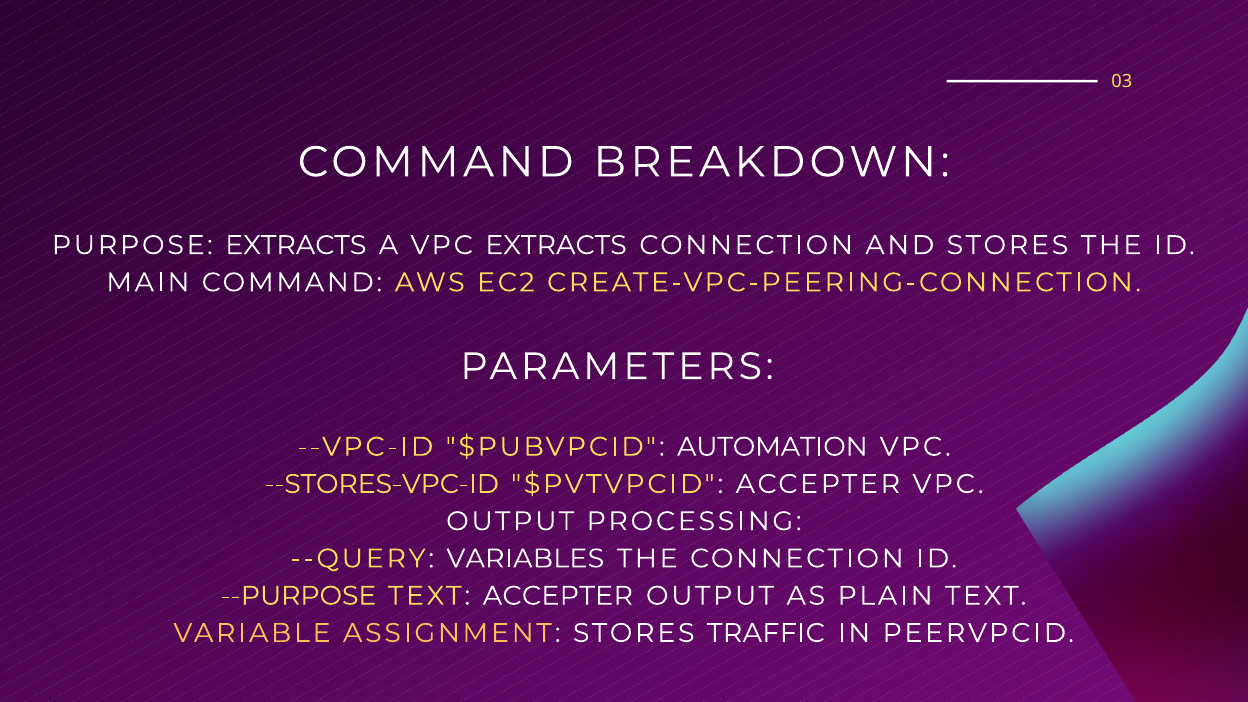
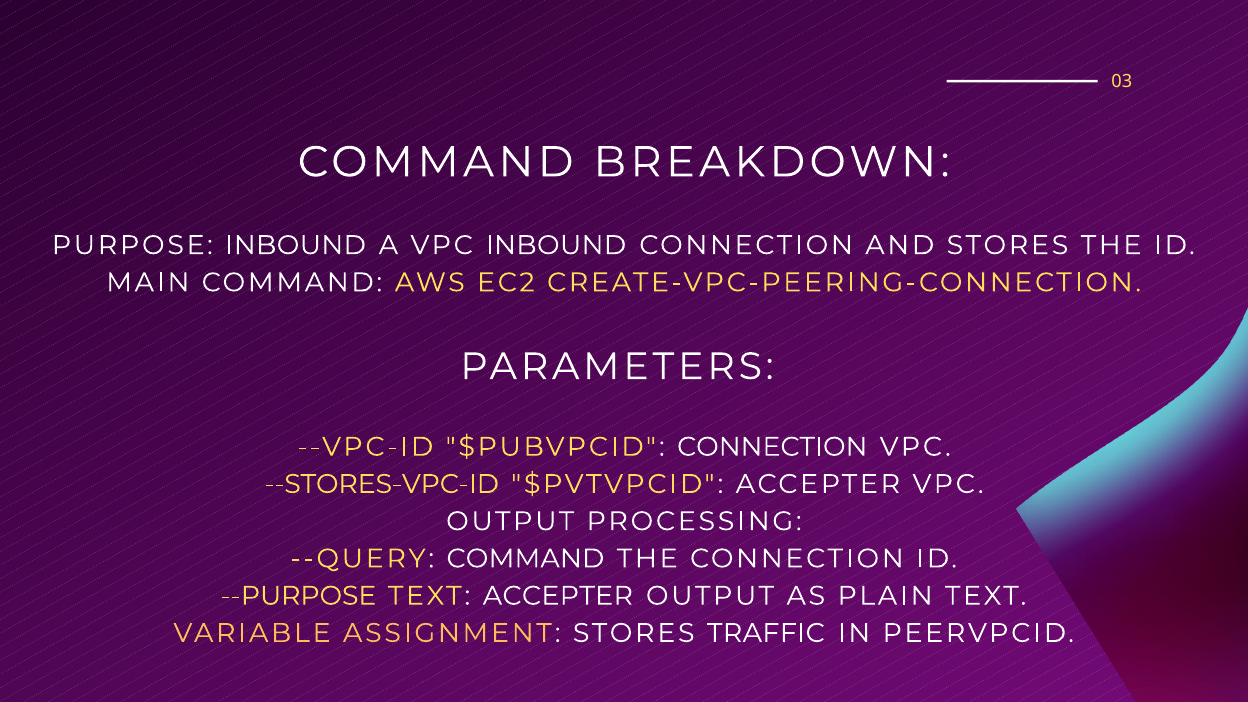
PURPOSE EXTRACTS: EXTRACTS -> INBOUND
VPC EXTRACTS: EXTRACTS -> INBOUND
$PUBVPCID AUTOMATION: AUTOMATION -> CONNECTION
--QUERY VARIABLES: VARIABLES -> COMMAND
